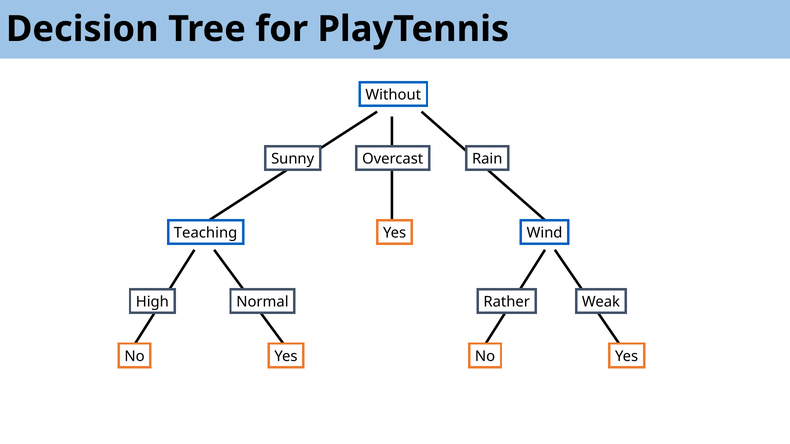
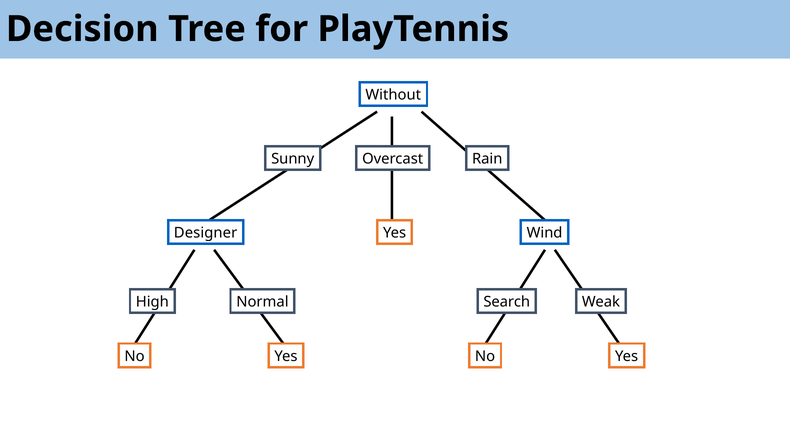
Teaching: Teaching -> Designer
Rather: Rather -> Search
